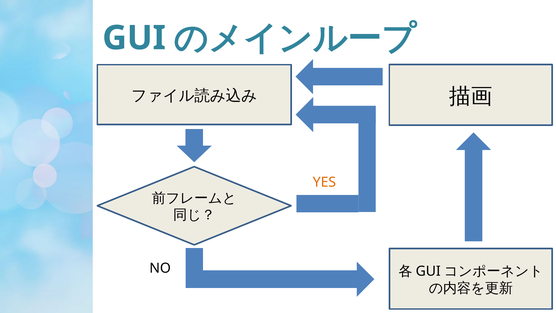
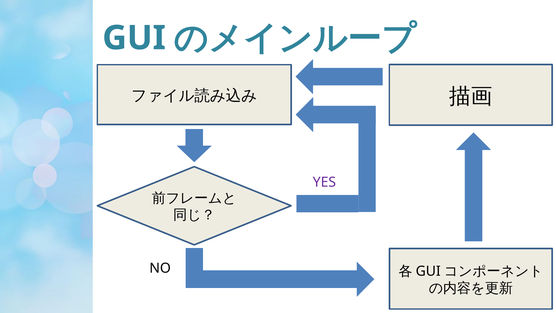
YES colour: orange -> purple
